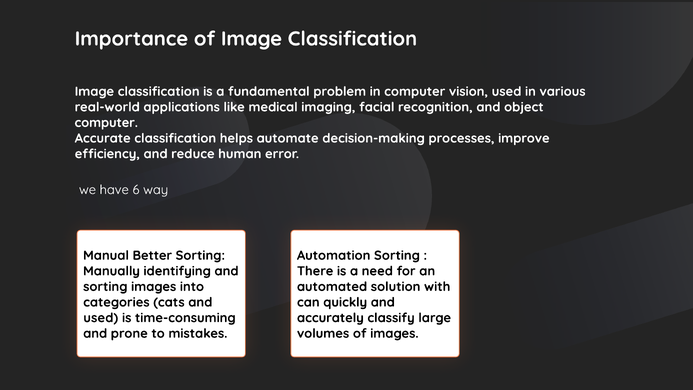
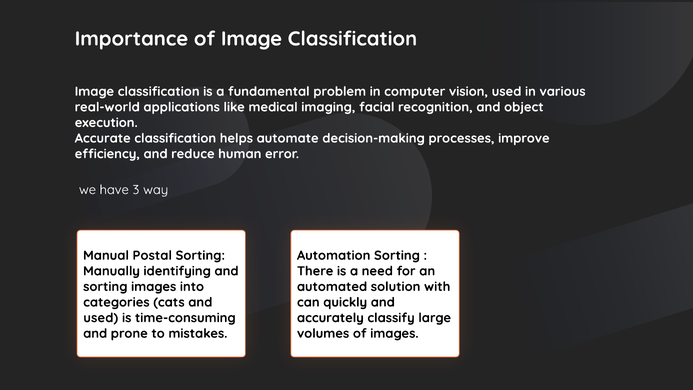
computer at (106, 123): computer -> execution
6: 6 -> 3
Better: Better -> Postal
